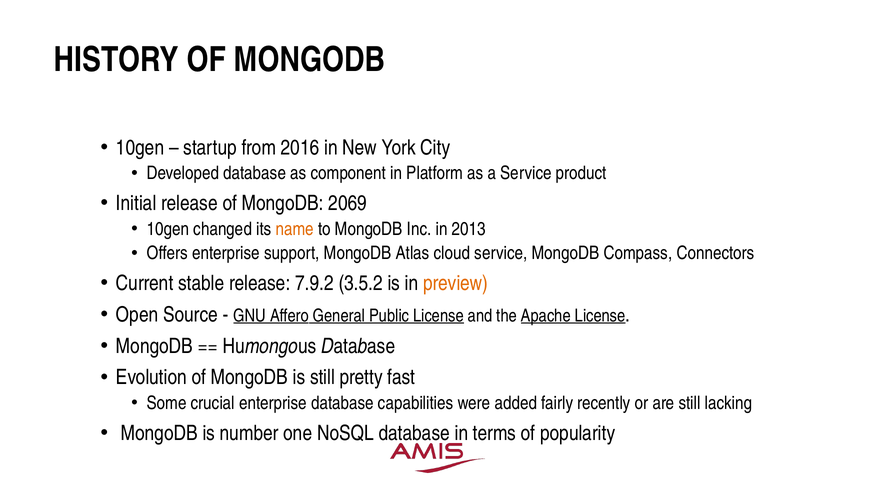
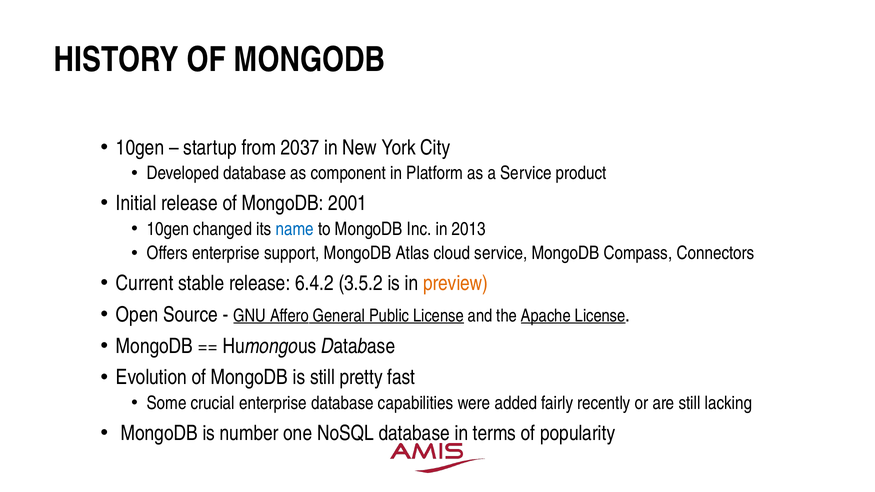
2016: 2016 -> 2037
2069: 2069 -> 2001
name colour: orange -> blue
7.9.2: 7.9.2 -> 6.4.2
